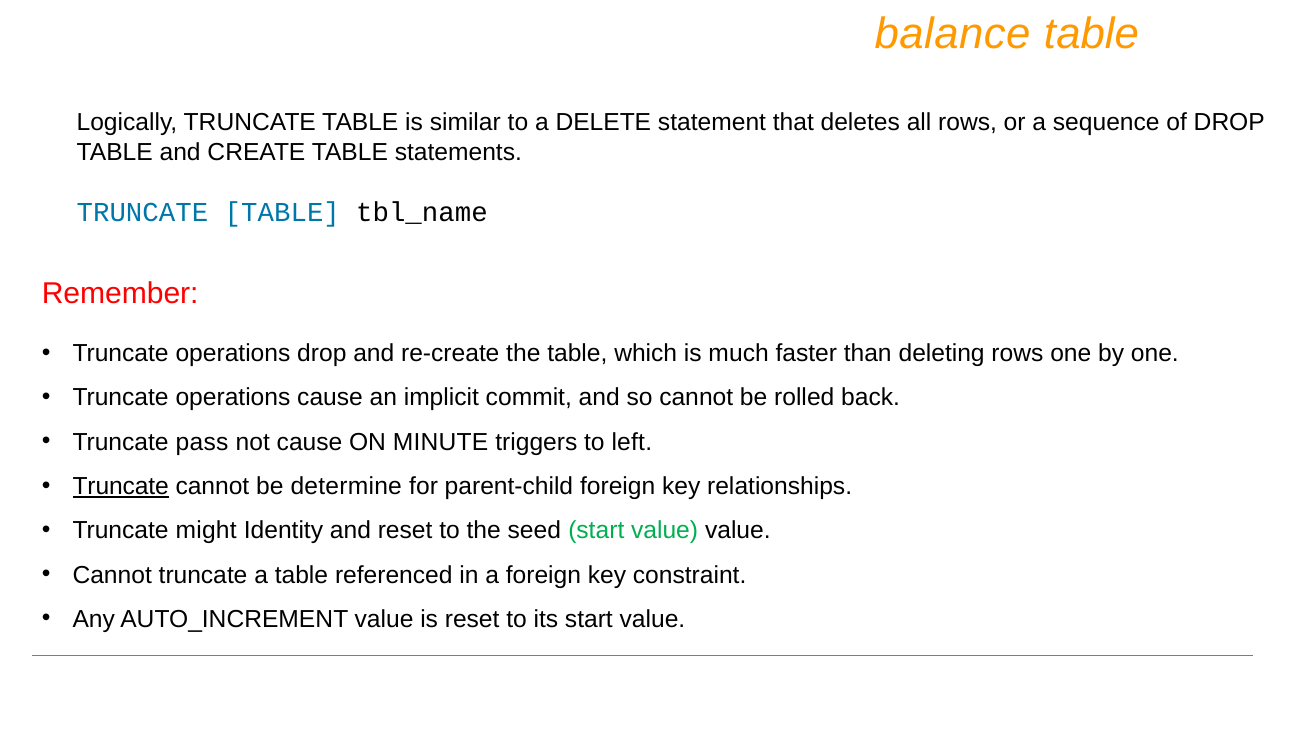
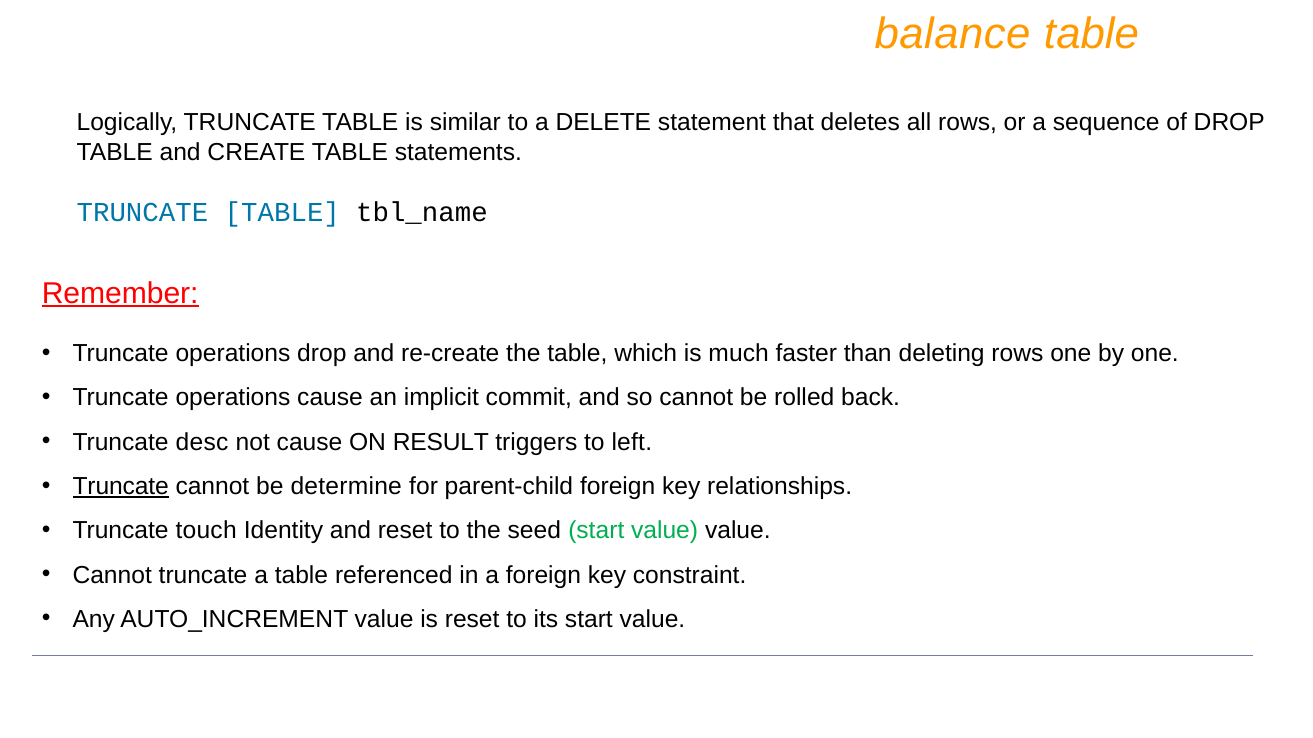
Remember underline: none -> present
pass: pass -> desc
MINUTE: MINUTE -> RESULT
might: might -> touch
